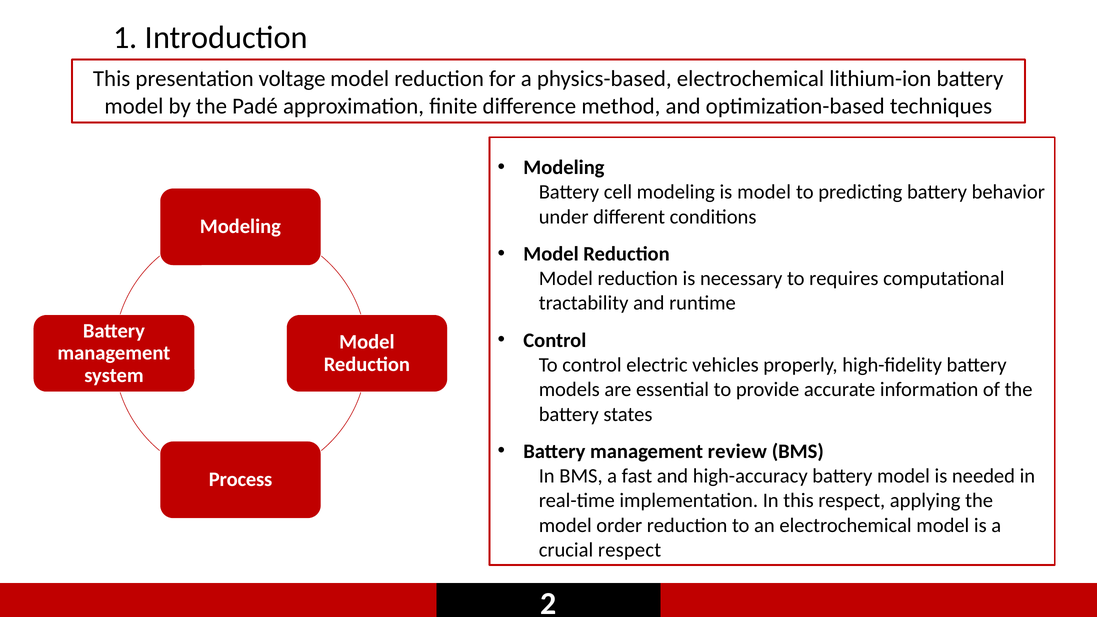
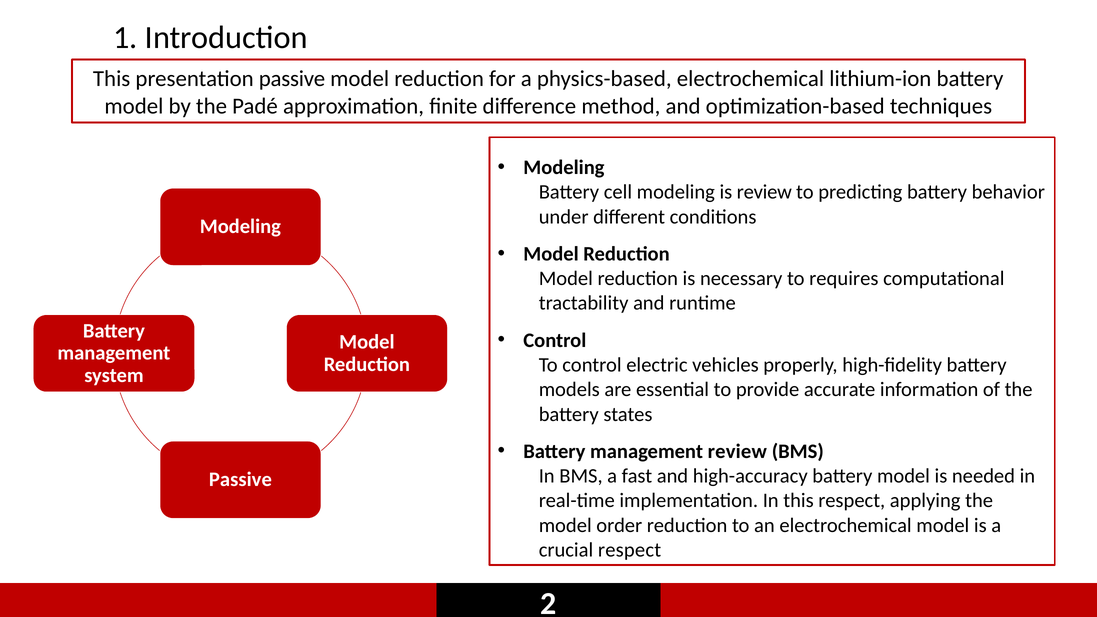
presentation voltage: voltage -> passive
is model: model -> review
Process at (241, 480): Process -> Passive
